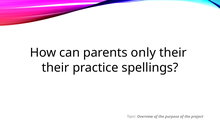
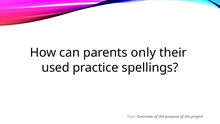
their at (55, 67): their -> used
